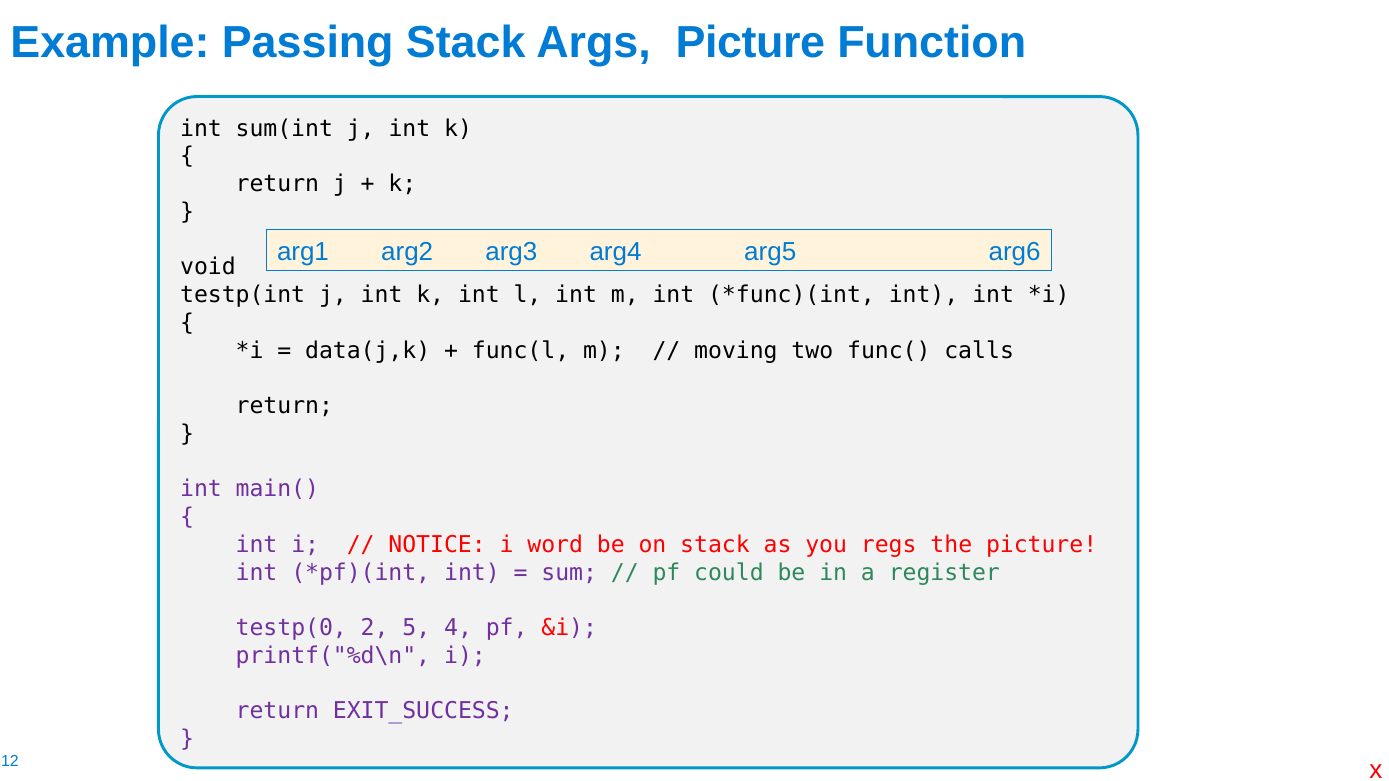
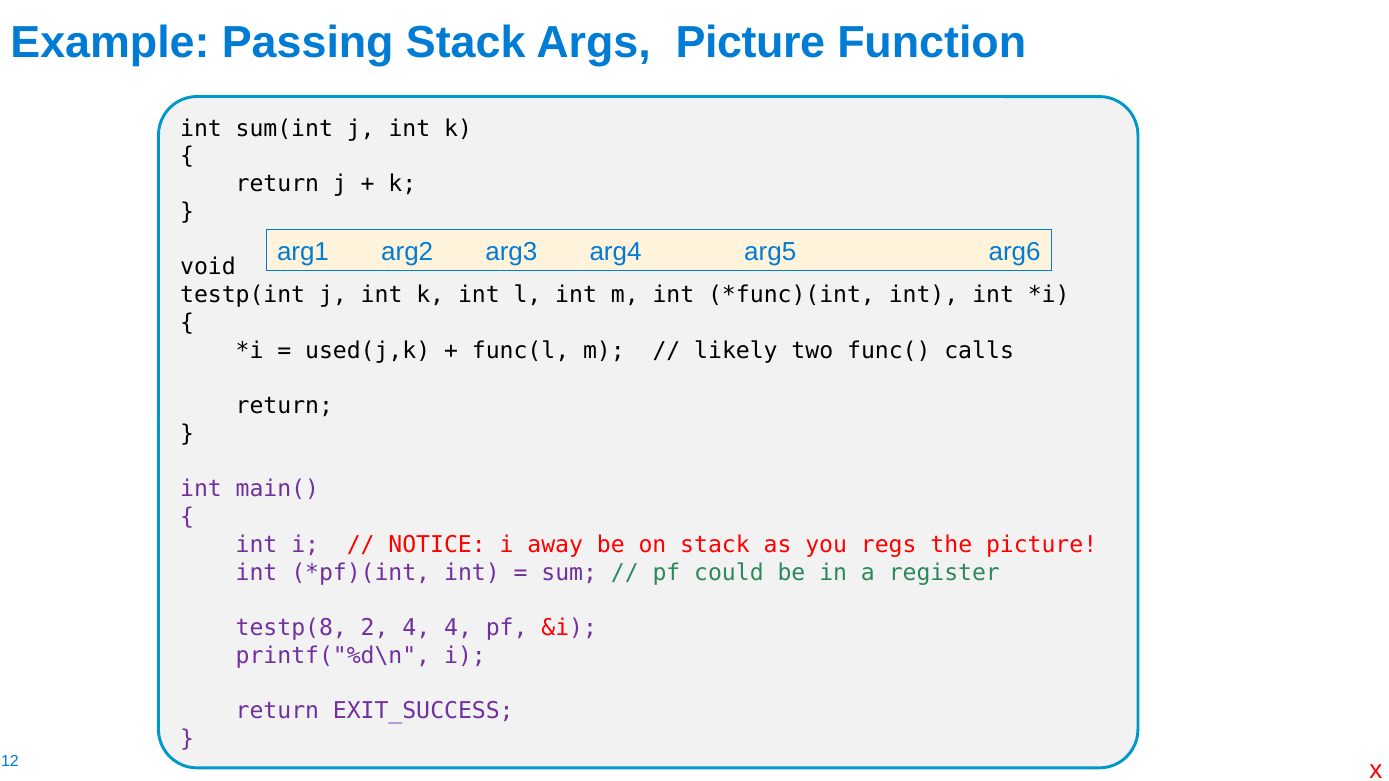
data(j,k: data(j,k -> used(j,k
moving: moving -> likely
word: word -> away
testp(0: testp(0 -> testp(8
2 5: 5 -> 4
